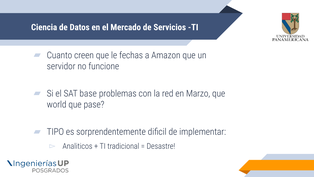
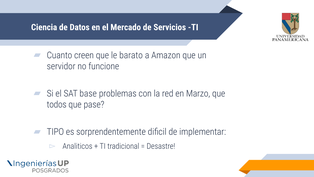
fechas: fechas -> barato
world: world -> todos
